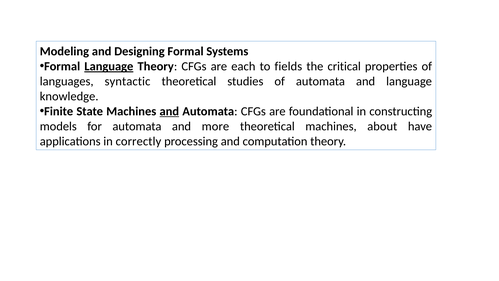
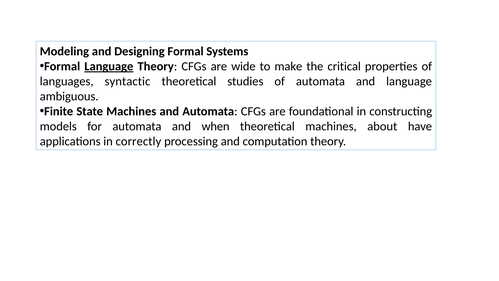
each: each -> wide
fields: fields -> make
knowledge: knowledge -> ambiguous
and at (169, 111) underline: present -> none
more: more -> when
